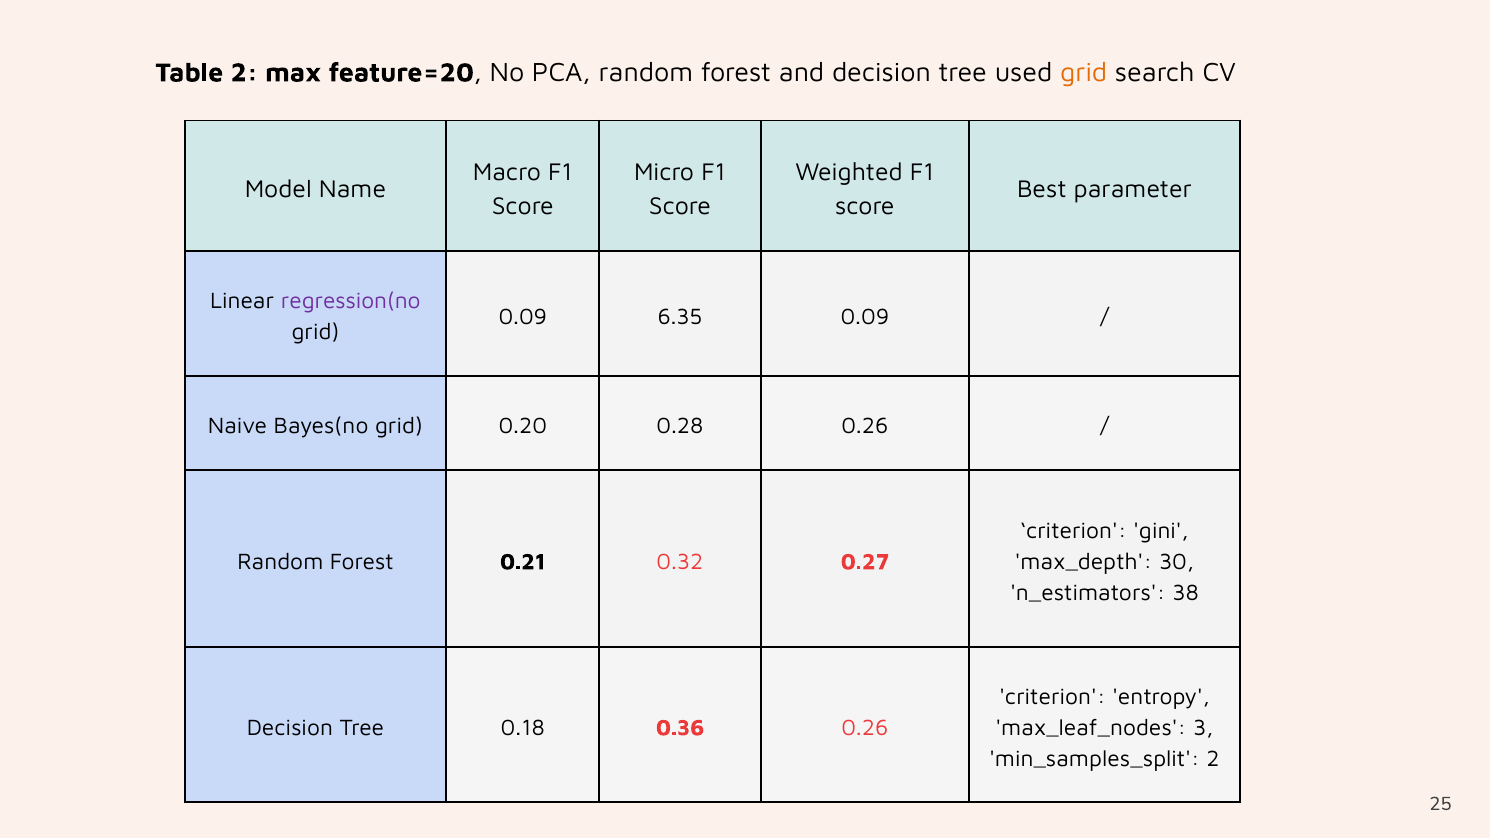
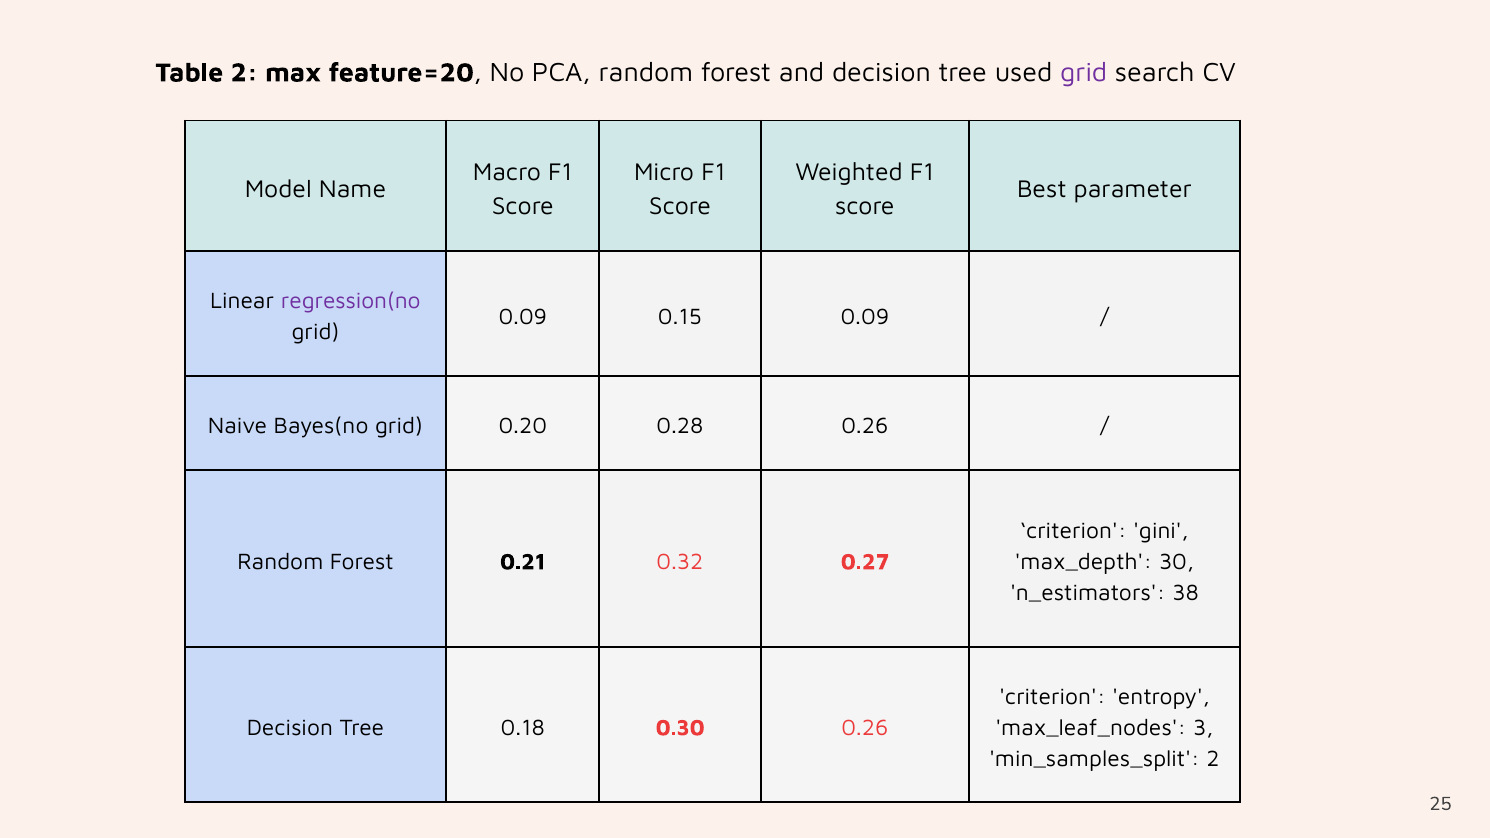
grid at (1084, 73) colour: orange -> purple
6.35: 6.35 -> 0.15
0.36: 0.36 -> 0.30
